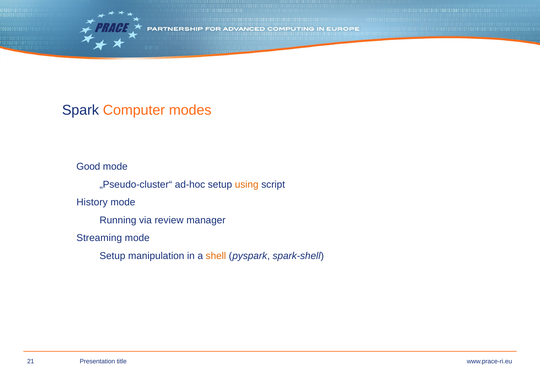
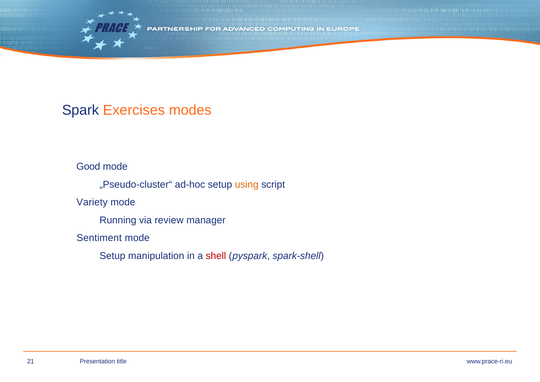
Computer: Computer -> Exercises
History: History -> Variety
Streaming: Streaming -> Sentiment
shell colour: orange -> red
